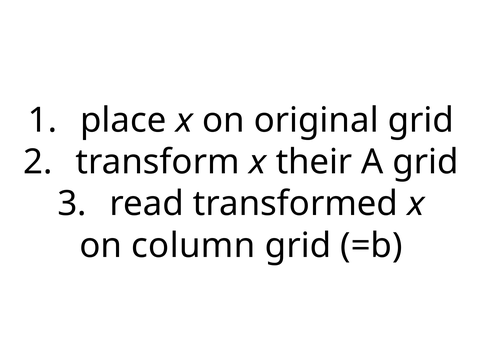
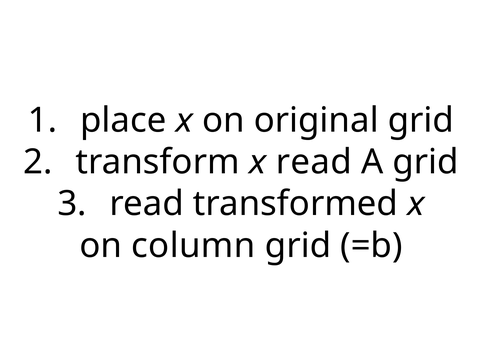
x their: their -> read
